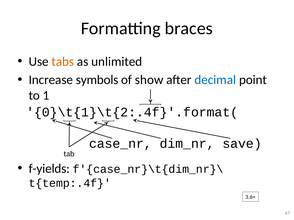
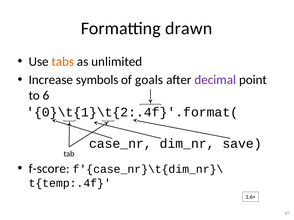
braces: braces -> drawn
show: show -> goals
decimal colour: blue -> purple
1: 1 -> 6
f-yields: f-yields -> f-score
